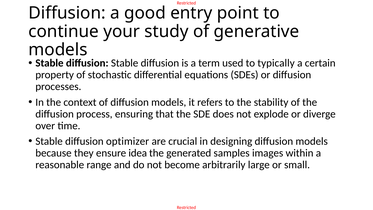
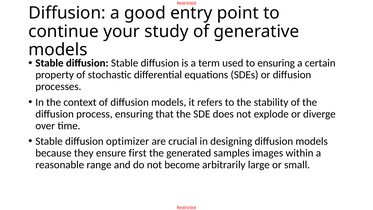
to typically: typically -> ensuring
idea: idea -> first
